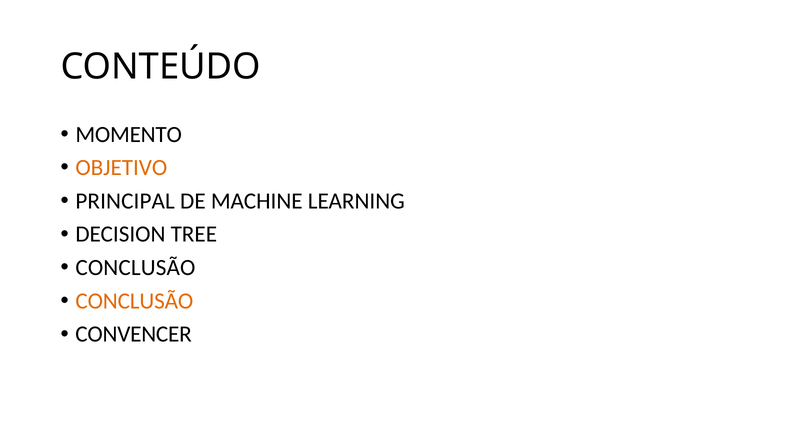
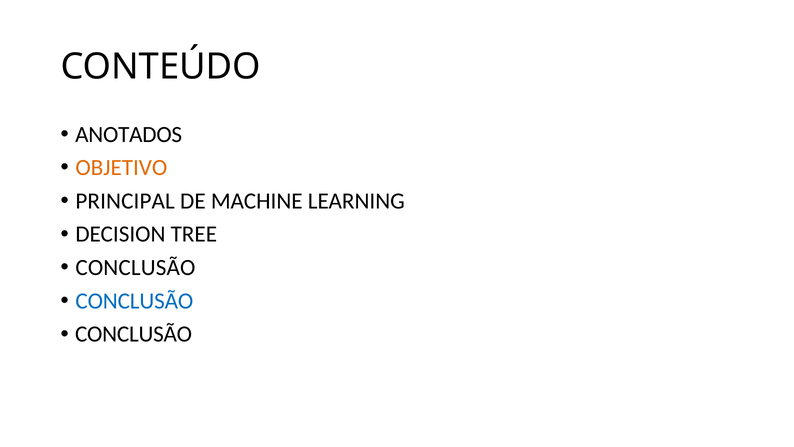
MOMENTO: MOMENTO -> ANOTADOS
CONCLUSÃO at (134, 301) colour: orange -> blue
CONVENCER at (134, 334): CONVENCER -> CONCLUSÃO
